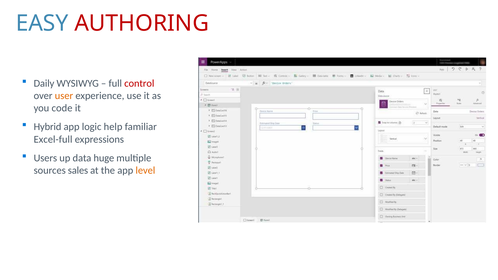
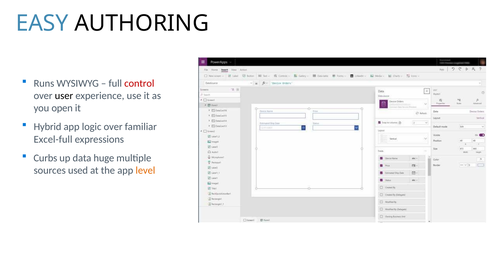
AUTHORING colour: red -> black
Daily: Daily -> Runs
user colour: orange -> black
code: code -> open
logic help: help -> over
Users: Users -> Curbs
sales: sales -> used
